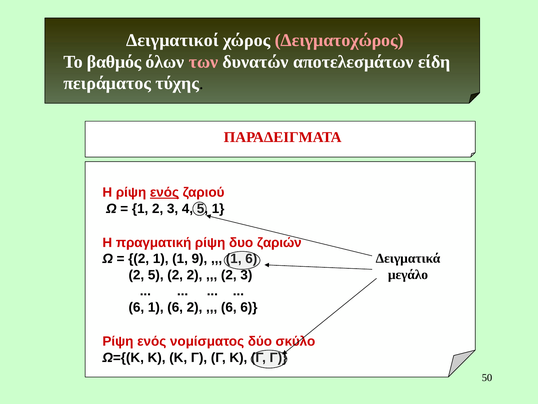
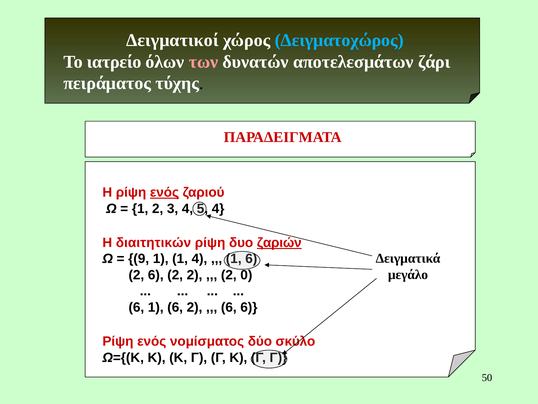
Δειγματοχώρος colour: pink -> light blue
βαθμός: βαθμός -> ιατρείο
είδη: είδη -> ζάρι
1 at (218, 208): 1 -> 4
πραγματική: πραγματική -> διαιτητικών
ζαριών underline: none -> present
2 at (139, 259): 2 -> 9
1 9: 9 -> 4
2 5: 5 -> 6
3 at (246, 275): 3 -> 0
